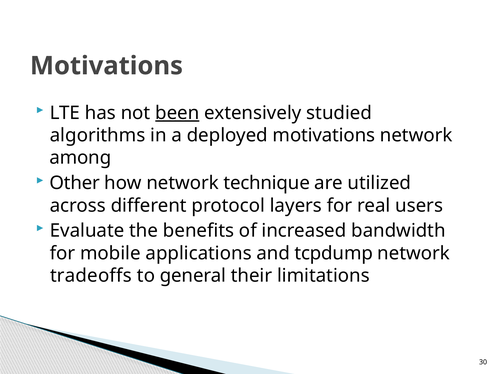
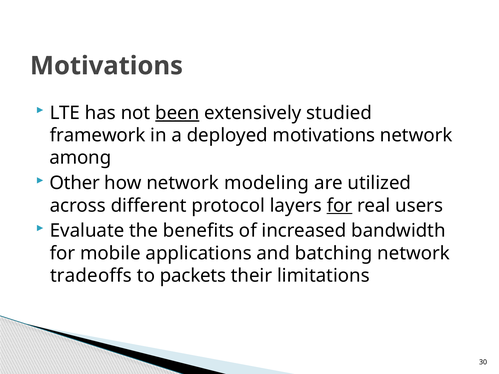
algorithms: algorithms -> framework
technique: technique -> modeling
for at (339, 206) underline: none -> present
tcpdump: tcpdump -> batching
general: general -> packets
